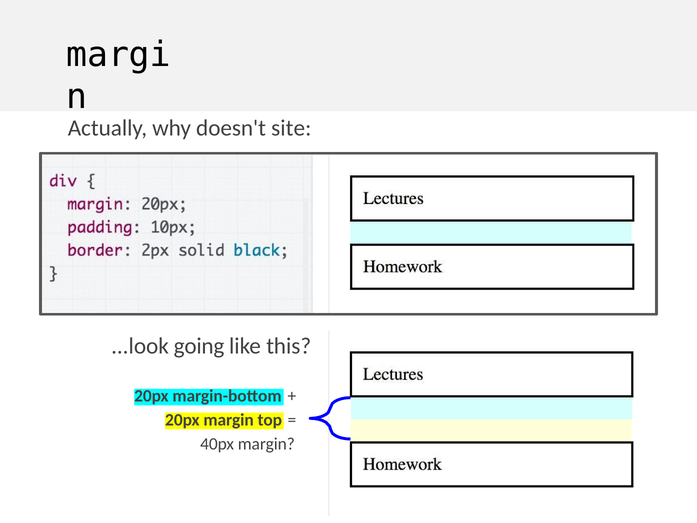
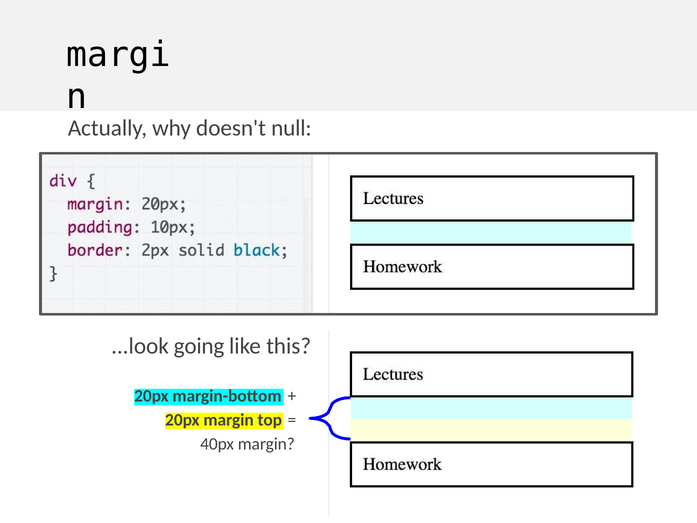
site: site -> null
